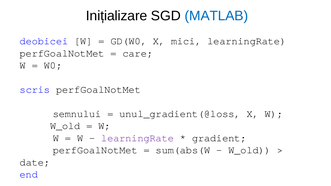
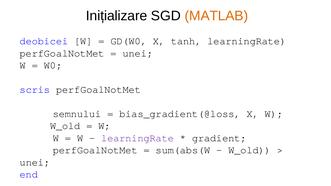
MATLAB colour: blue -> orange
mici: mici -> tanh
care at (138, 53): care -> unei
unul_gradient(@loss: unul_gradient(@loss -> bias_gradient(@loss
date at (35, 162): date -> unei
